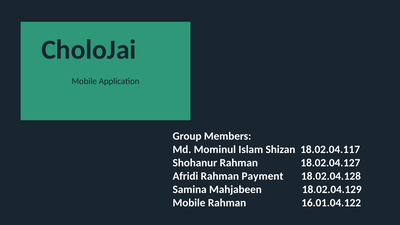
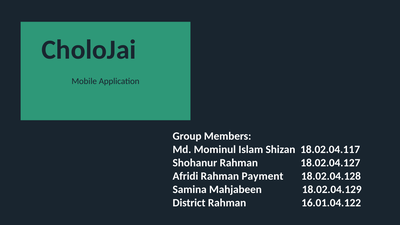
Mobile at (189, 203): Mobile -> District
